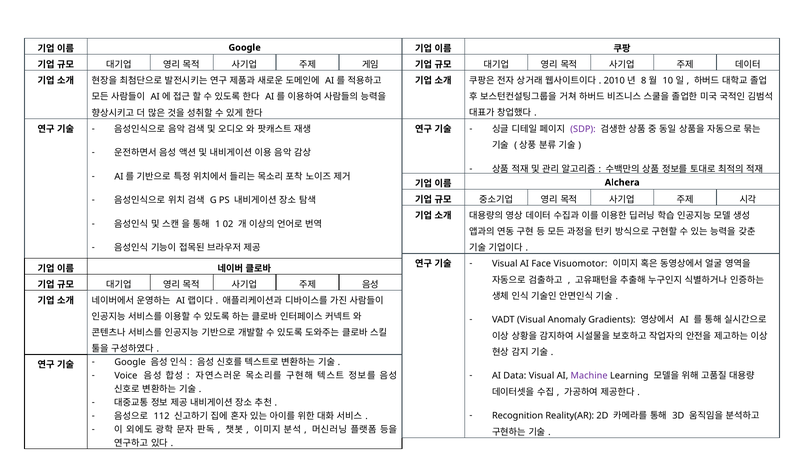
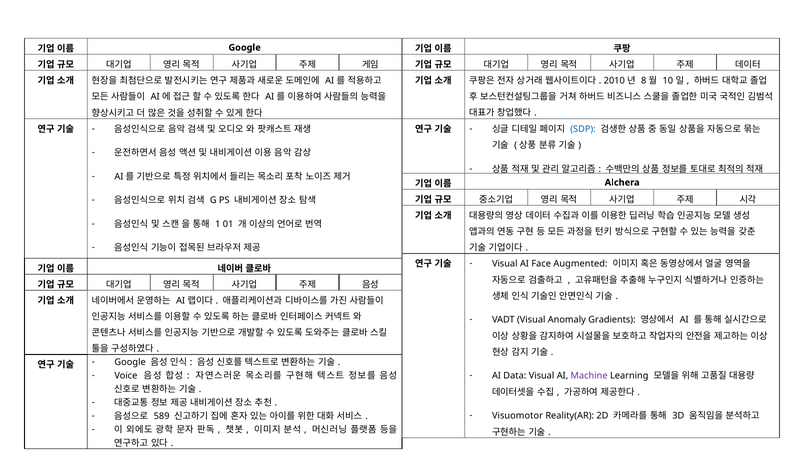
SDP colour: purple -> blue
02: 02 -> 01
Visuomotor: Visuomotor -> Augmented
Recognition: Recognition -> Visuomotor
112: 112 -> 589
